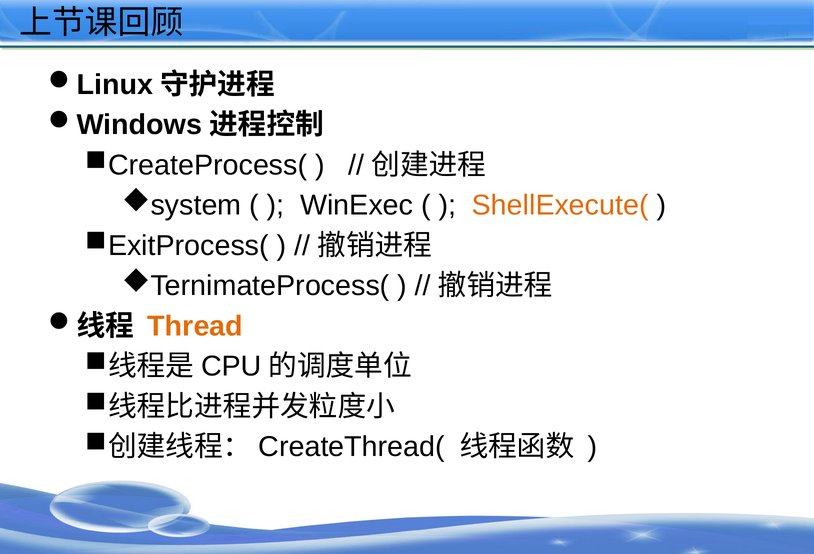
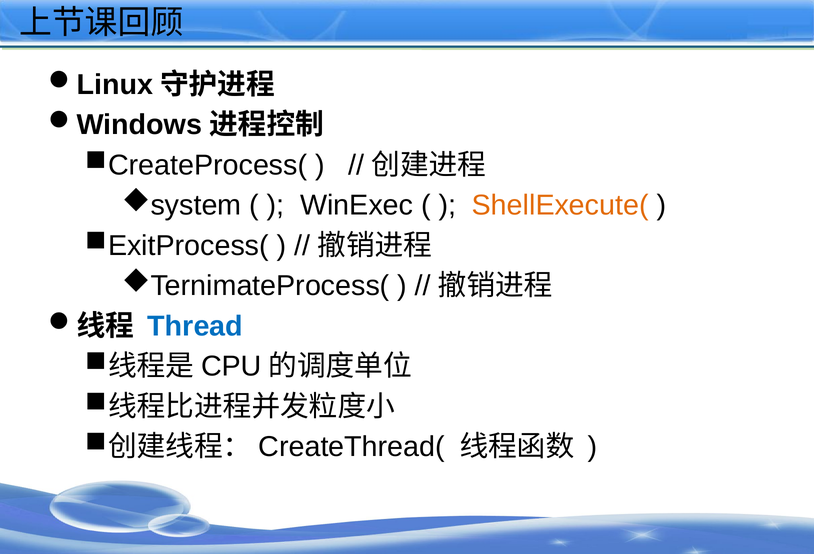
Thread colour: orange -> blue
